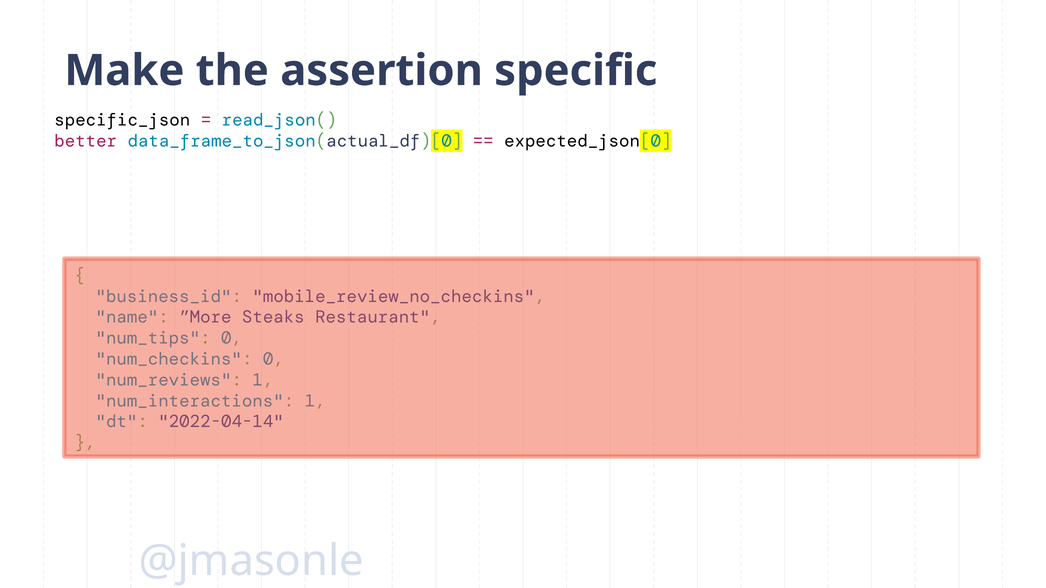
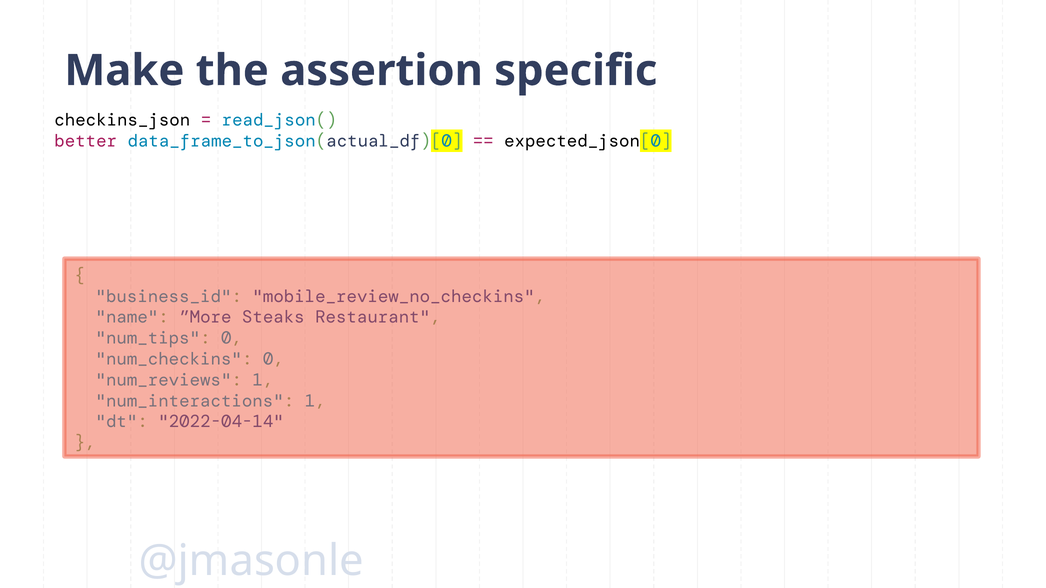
specific_json: specific_json -> checkins_json
